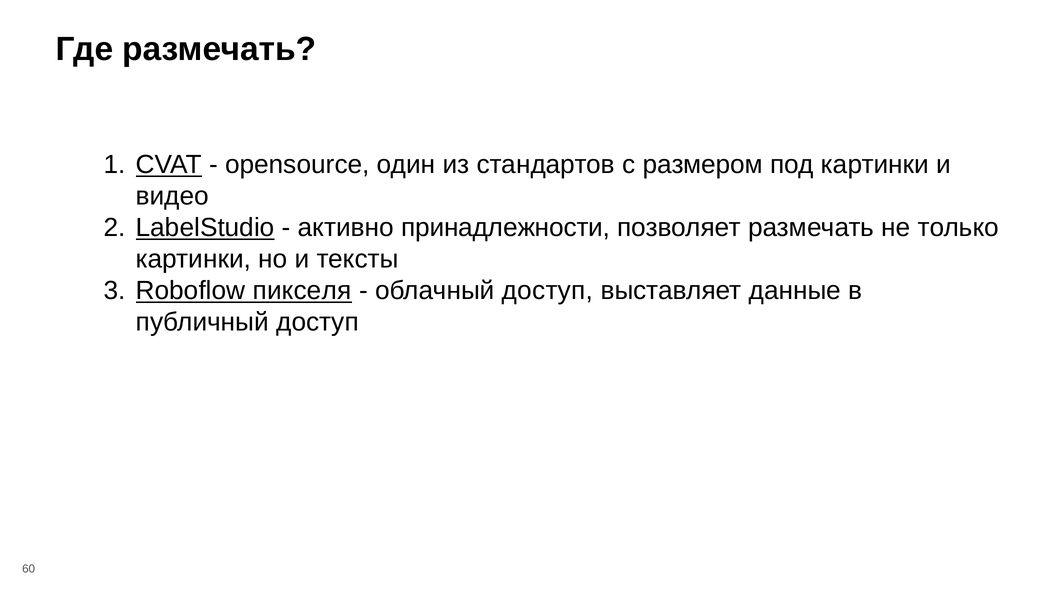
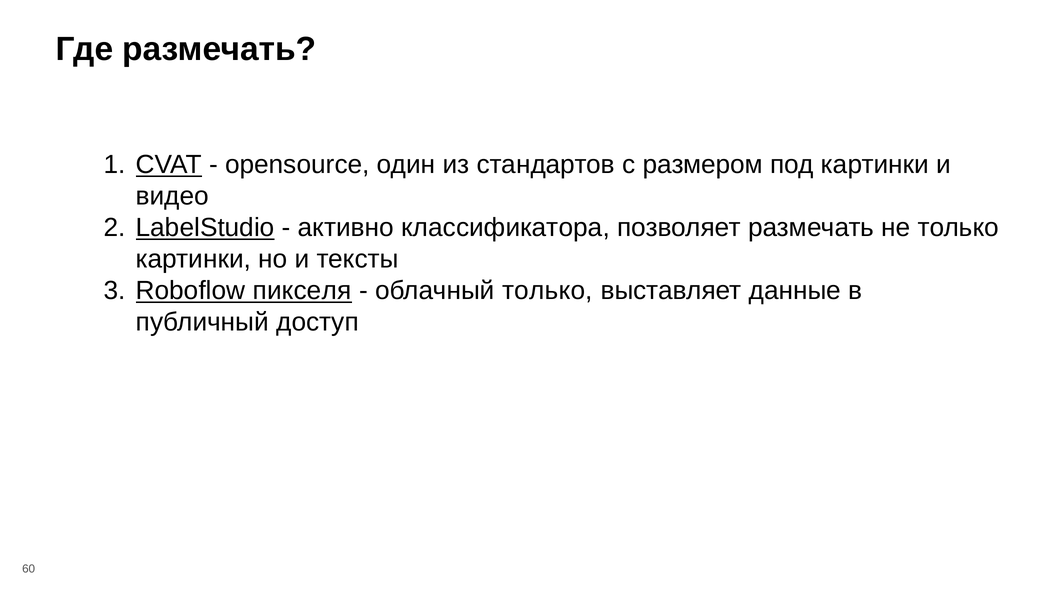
принадлежности: принадлежности -> классификатора
облачный доступ: доступ -> только
